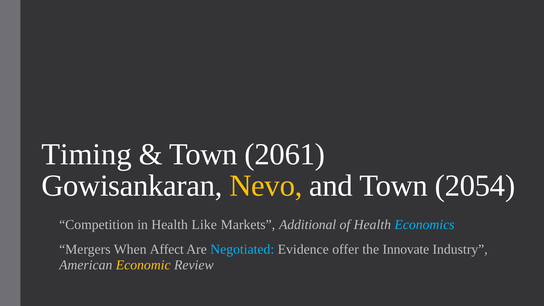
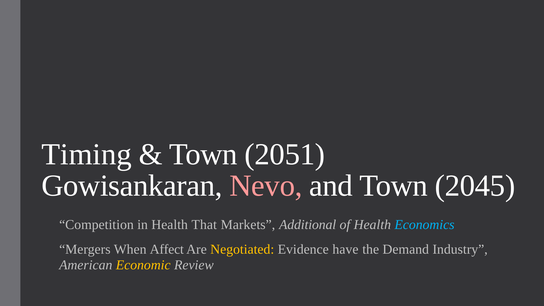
2061: 2061 -> 2051
Nevo colour: yellow -> pink
2054: 2054 -> 2045
Like: Like -> That
Negotiated colour: light blue -> yellow
offer: offer -> have
Innovate: Innovate -> Demand
